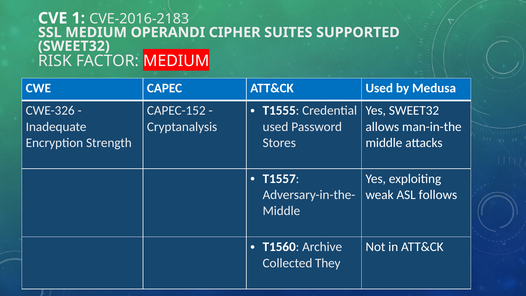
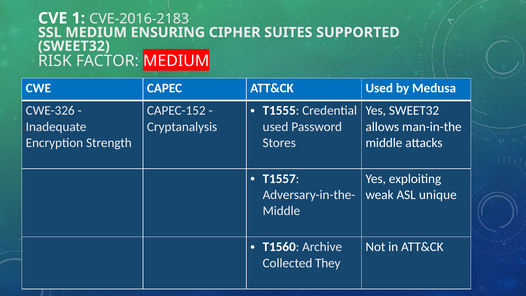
OPERANDI: OPERANDI -> ENSURING
follows: follows -> unique
